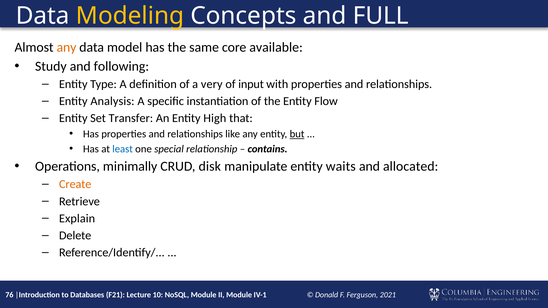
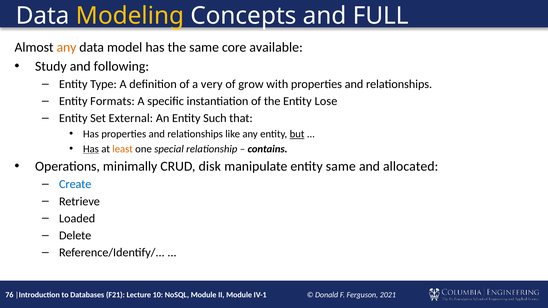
input: input -> grow
Analysis: Analysis -> Formats
Flow: Flow -> Lose
Transfer: Transfer -> External
High: High -> Such
Has at (91, 149) underline: none -> present
least colour: blue -> orange
entity waits: waits -> same
Create colour: orange -> blue
Explain: Explain -> Loaded
